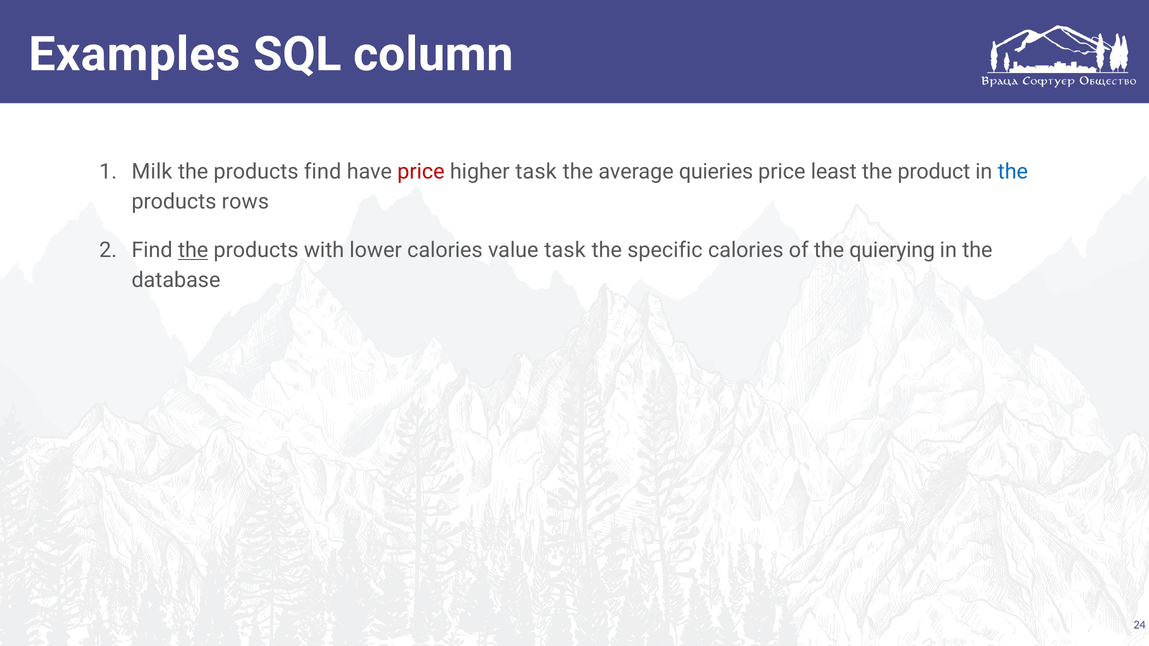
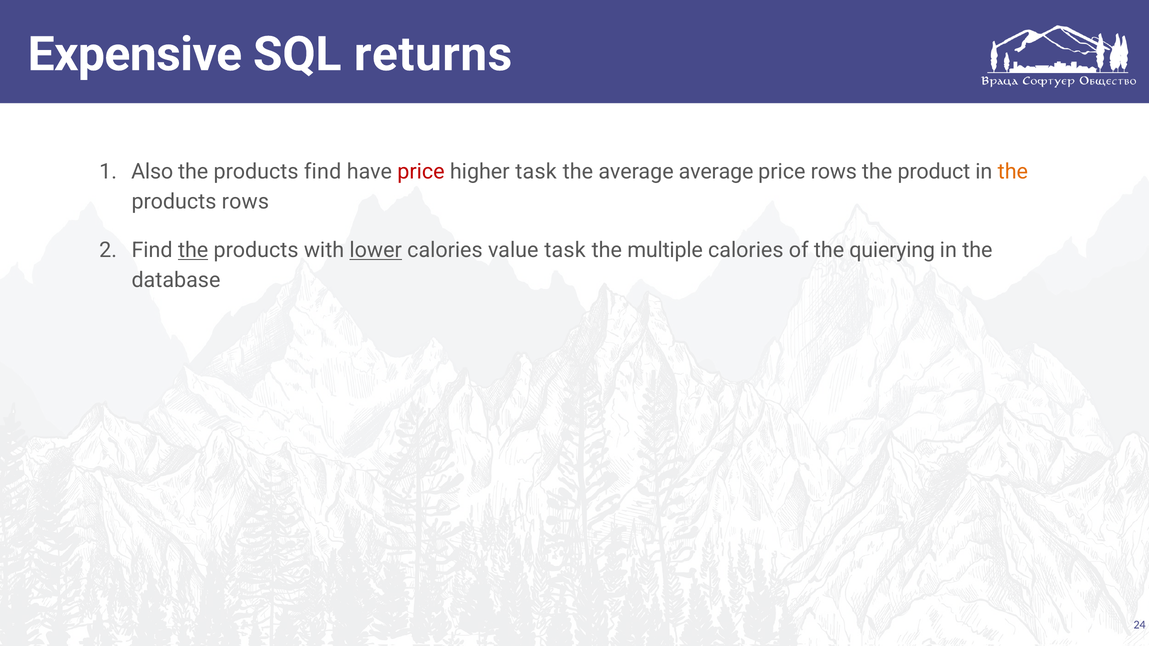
Examples: Examples -> Expensive
column: column -> returns
Milk: Milk -> Also
average quieries: quieries -> average
price least: least -> rows
the at (1013, 172) colour: blue -> orange
lower underline: none -> present
specific: specific -> multiple
